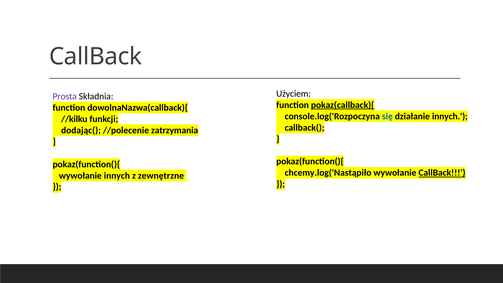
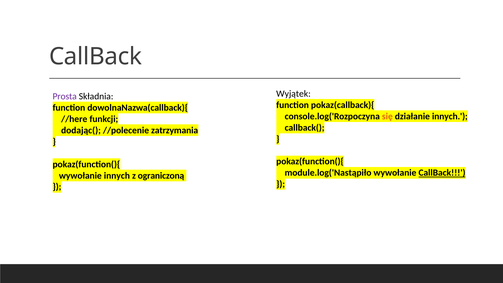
Użyciem: Użyciem -> Wyjątek
pokaz(callback){ underline: present -> none
się colour: blue -> orange
//kilku: //kilku -> //here
chcemy.log('Nastąpiło: chcemy.log('Nastąpiło -> module.log('Nastąpiło
zewnętrzne: zewnętrzne -> ograniczoną
